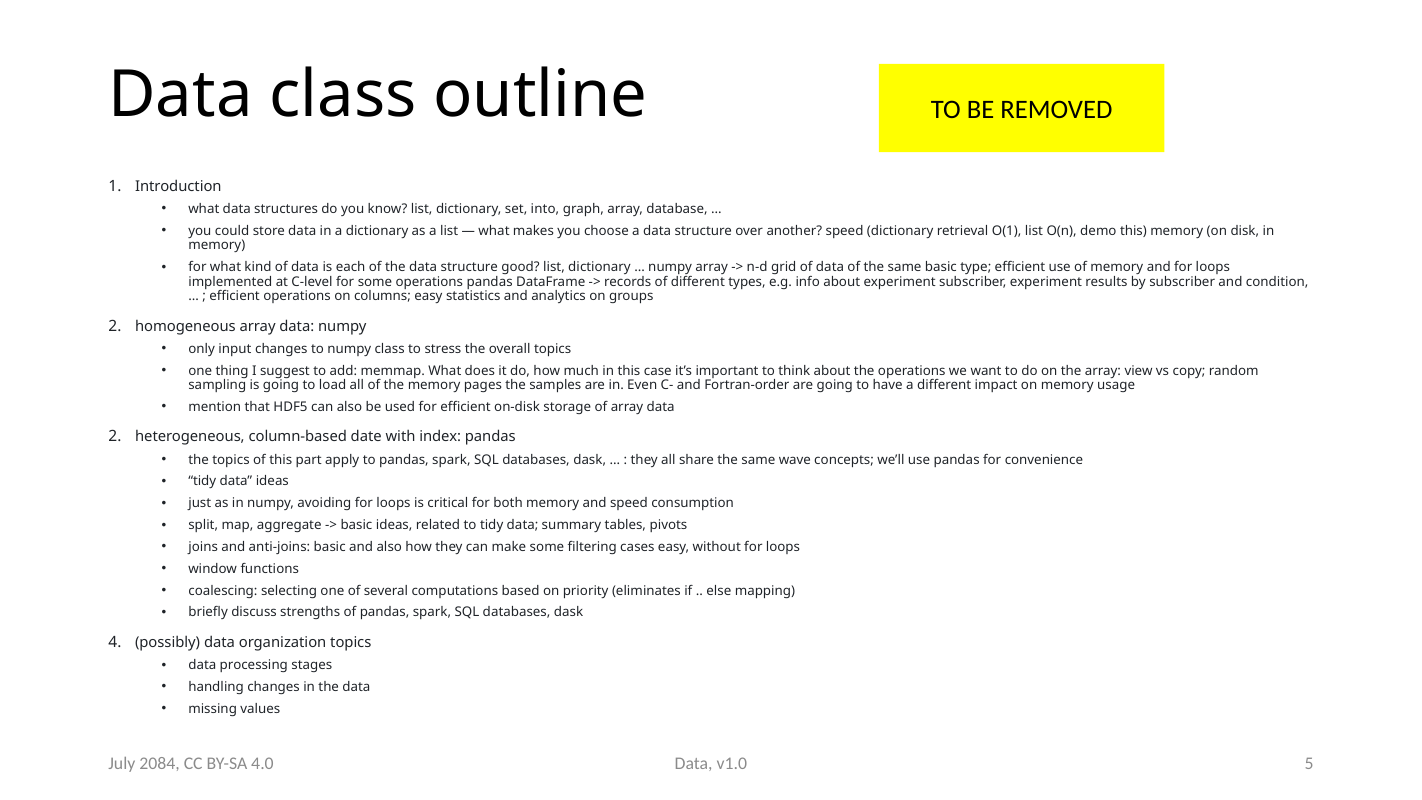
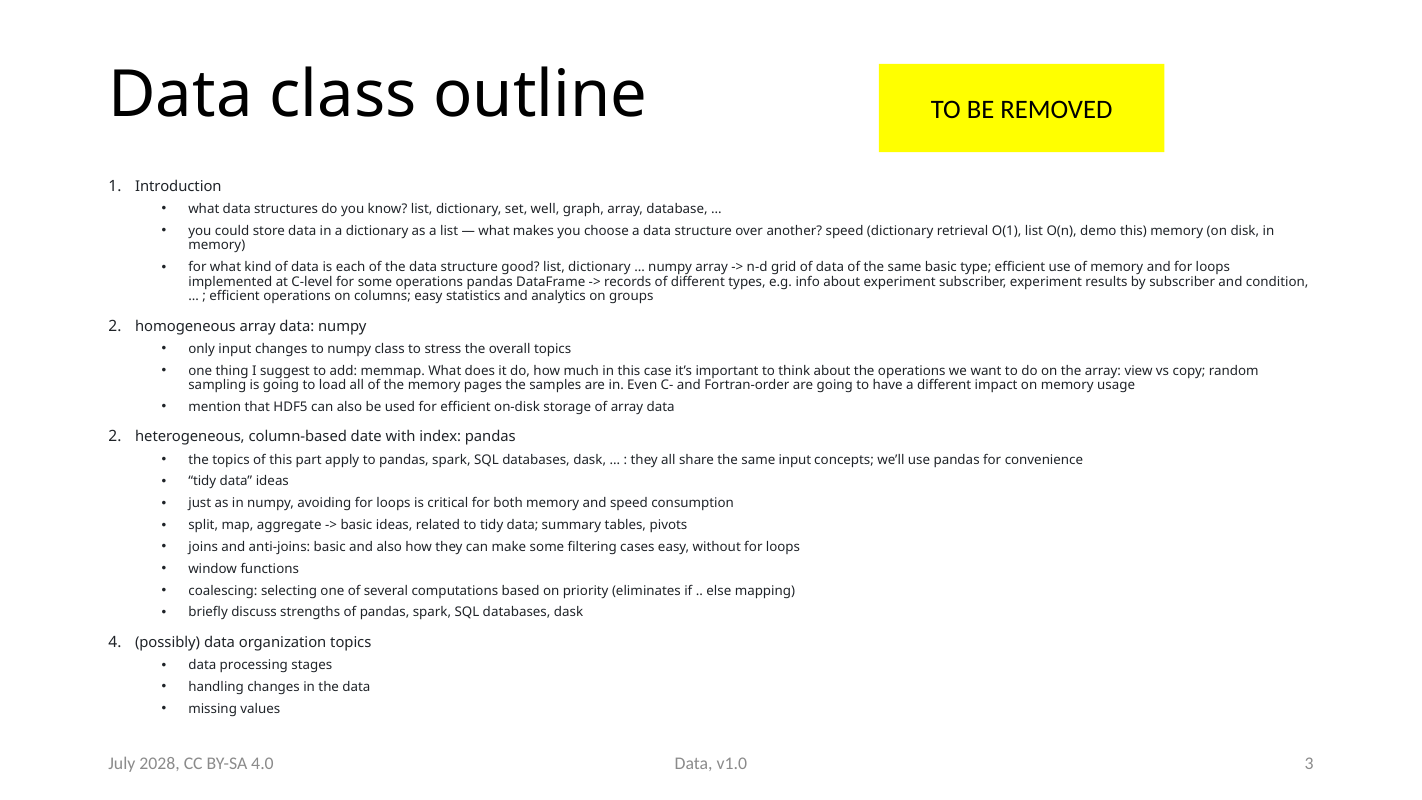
into: into -> well
same wave: wave -> input
5: 5 -> 3
2084: 2084 -> 2028
